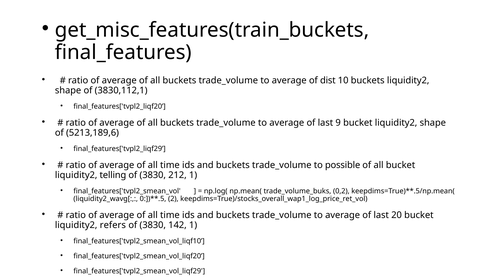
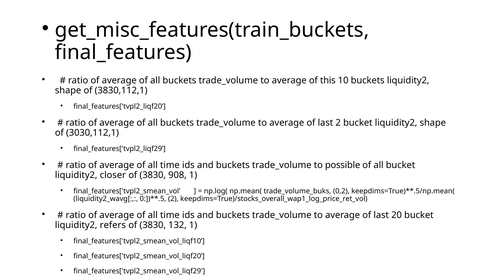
dist: dist -> this
last 9: 9 -> 2
5213,189,6: 5213,189,6 -> 3030,112,1
telling: telling -> closer
212: 212 -> 908
142: 142 -> 132
